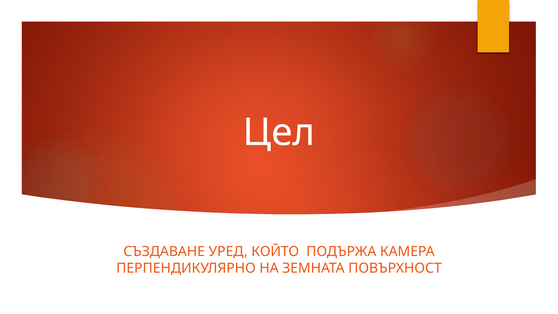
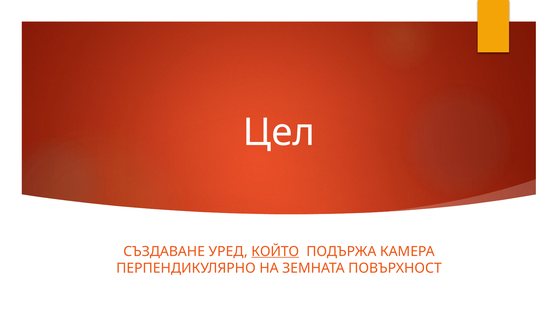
КОЙТО underline: none -> present
